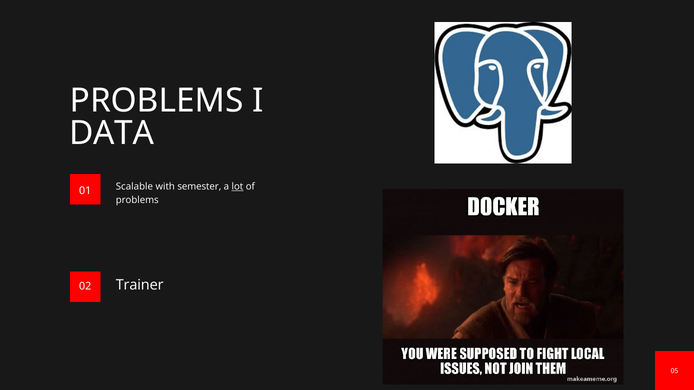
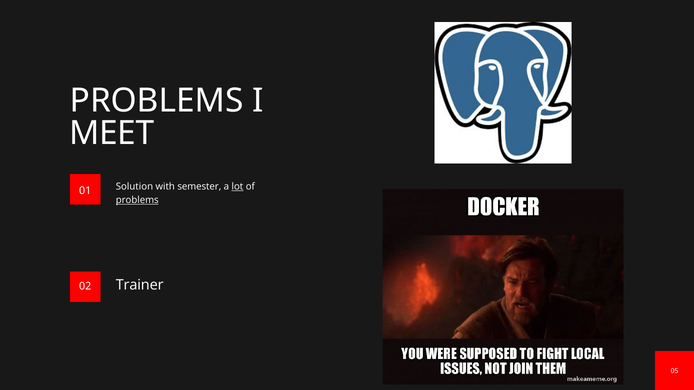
DATA: DATA -> MEET
Scalable: Scalable -> Solution
problems at (137, 200) underline: none -> present
